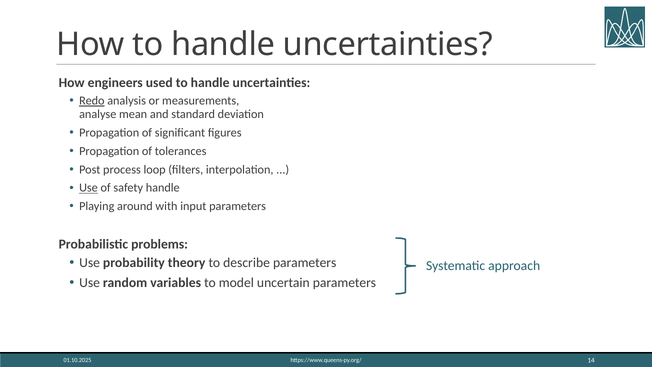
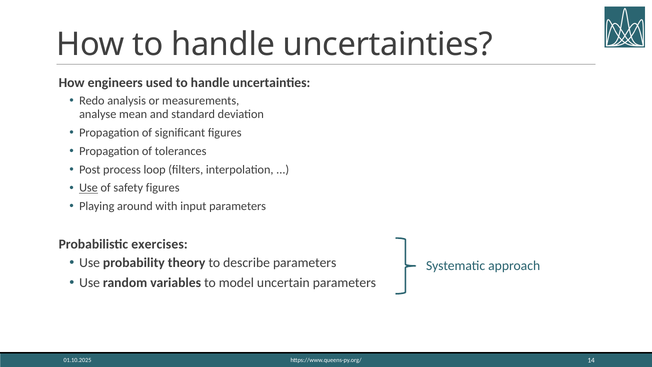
Redo underline: present -> none
safety handle: handle -> figures
problems: problems -> exercises
